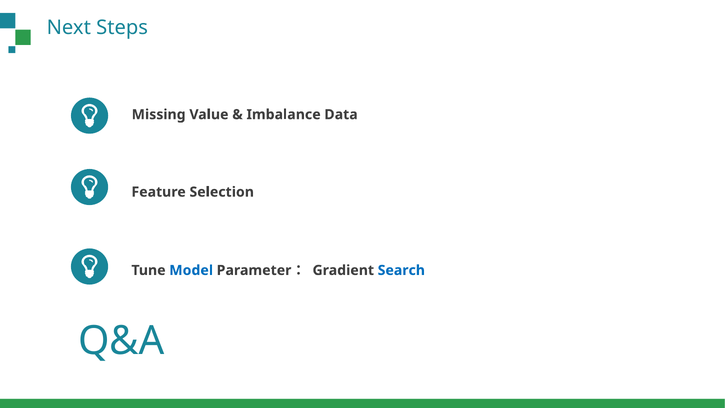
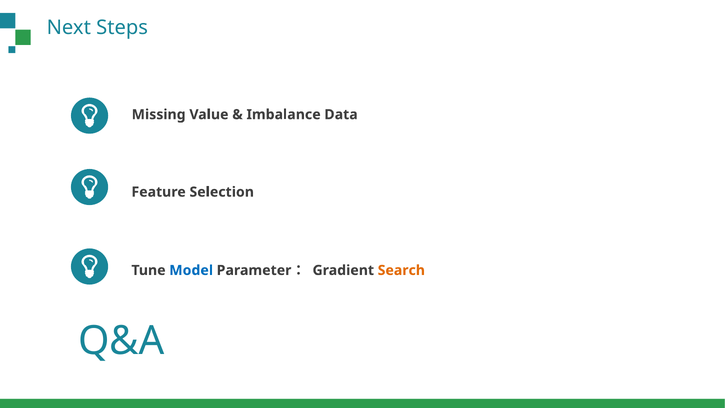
Search colour: blue -> orange
